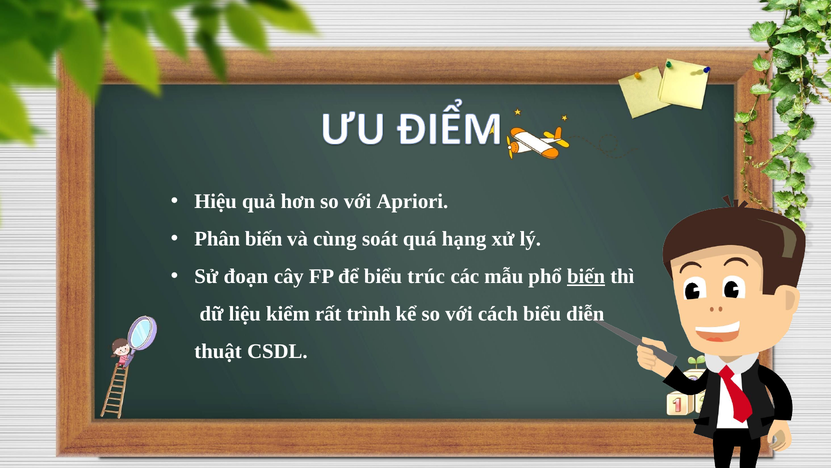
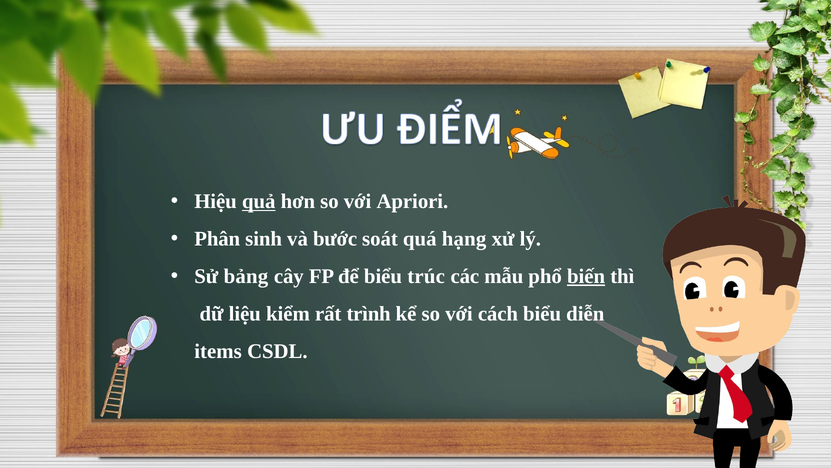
quả underline: none -> present
Phân biến: biến -> sinh
cùng: cùng -> bước
đoạn: đoạn -> bảng
thuật: thuật -> items
